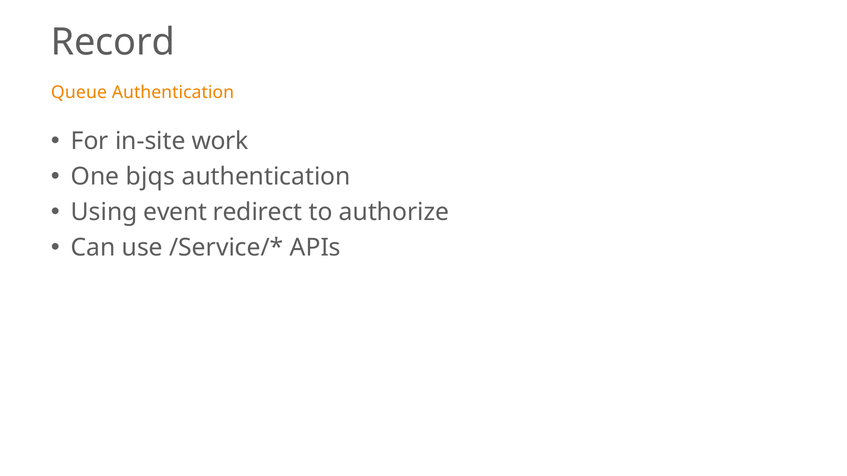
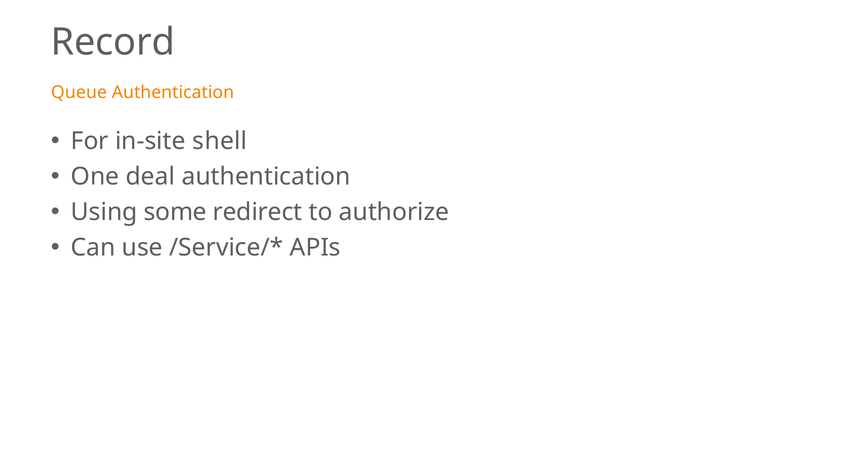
work: work -> shell
bjqs: bjqs -> deal
event: event -> some
